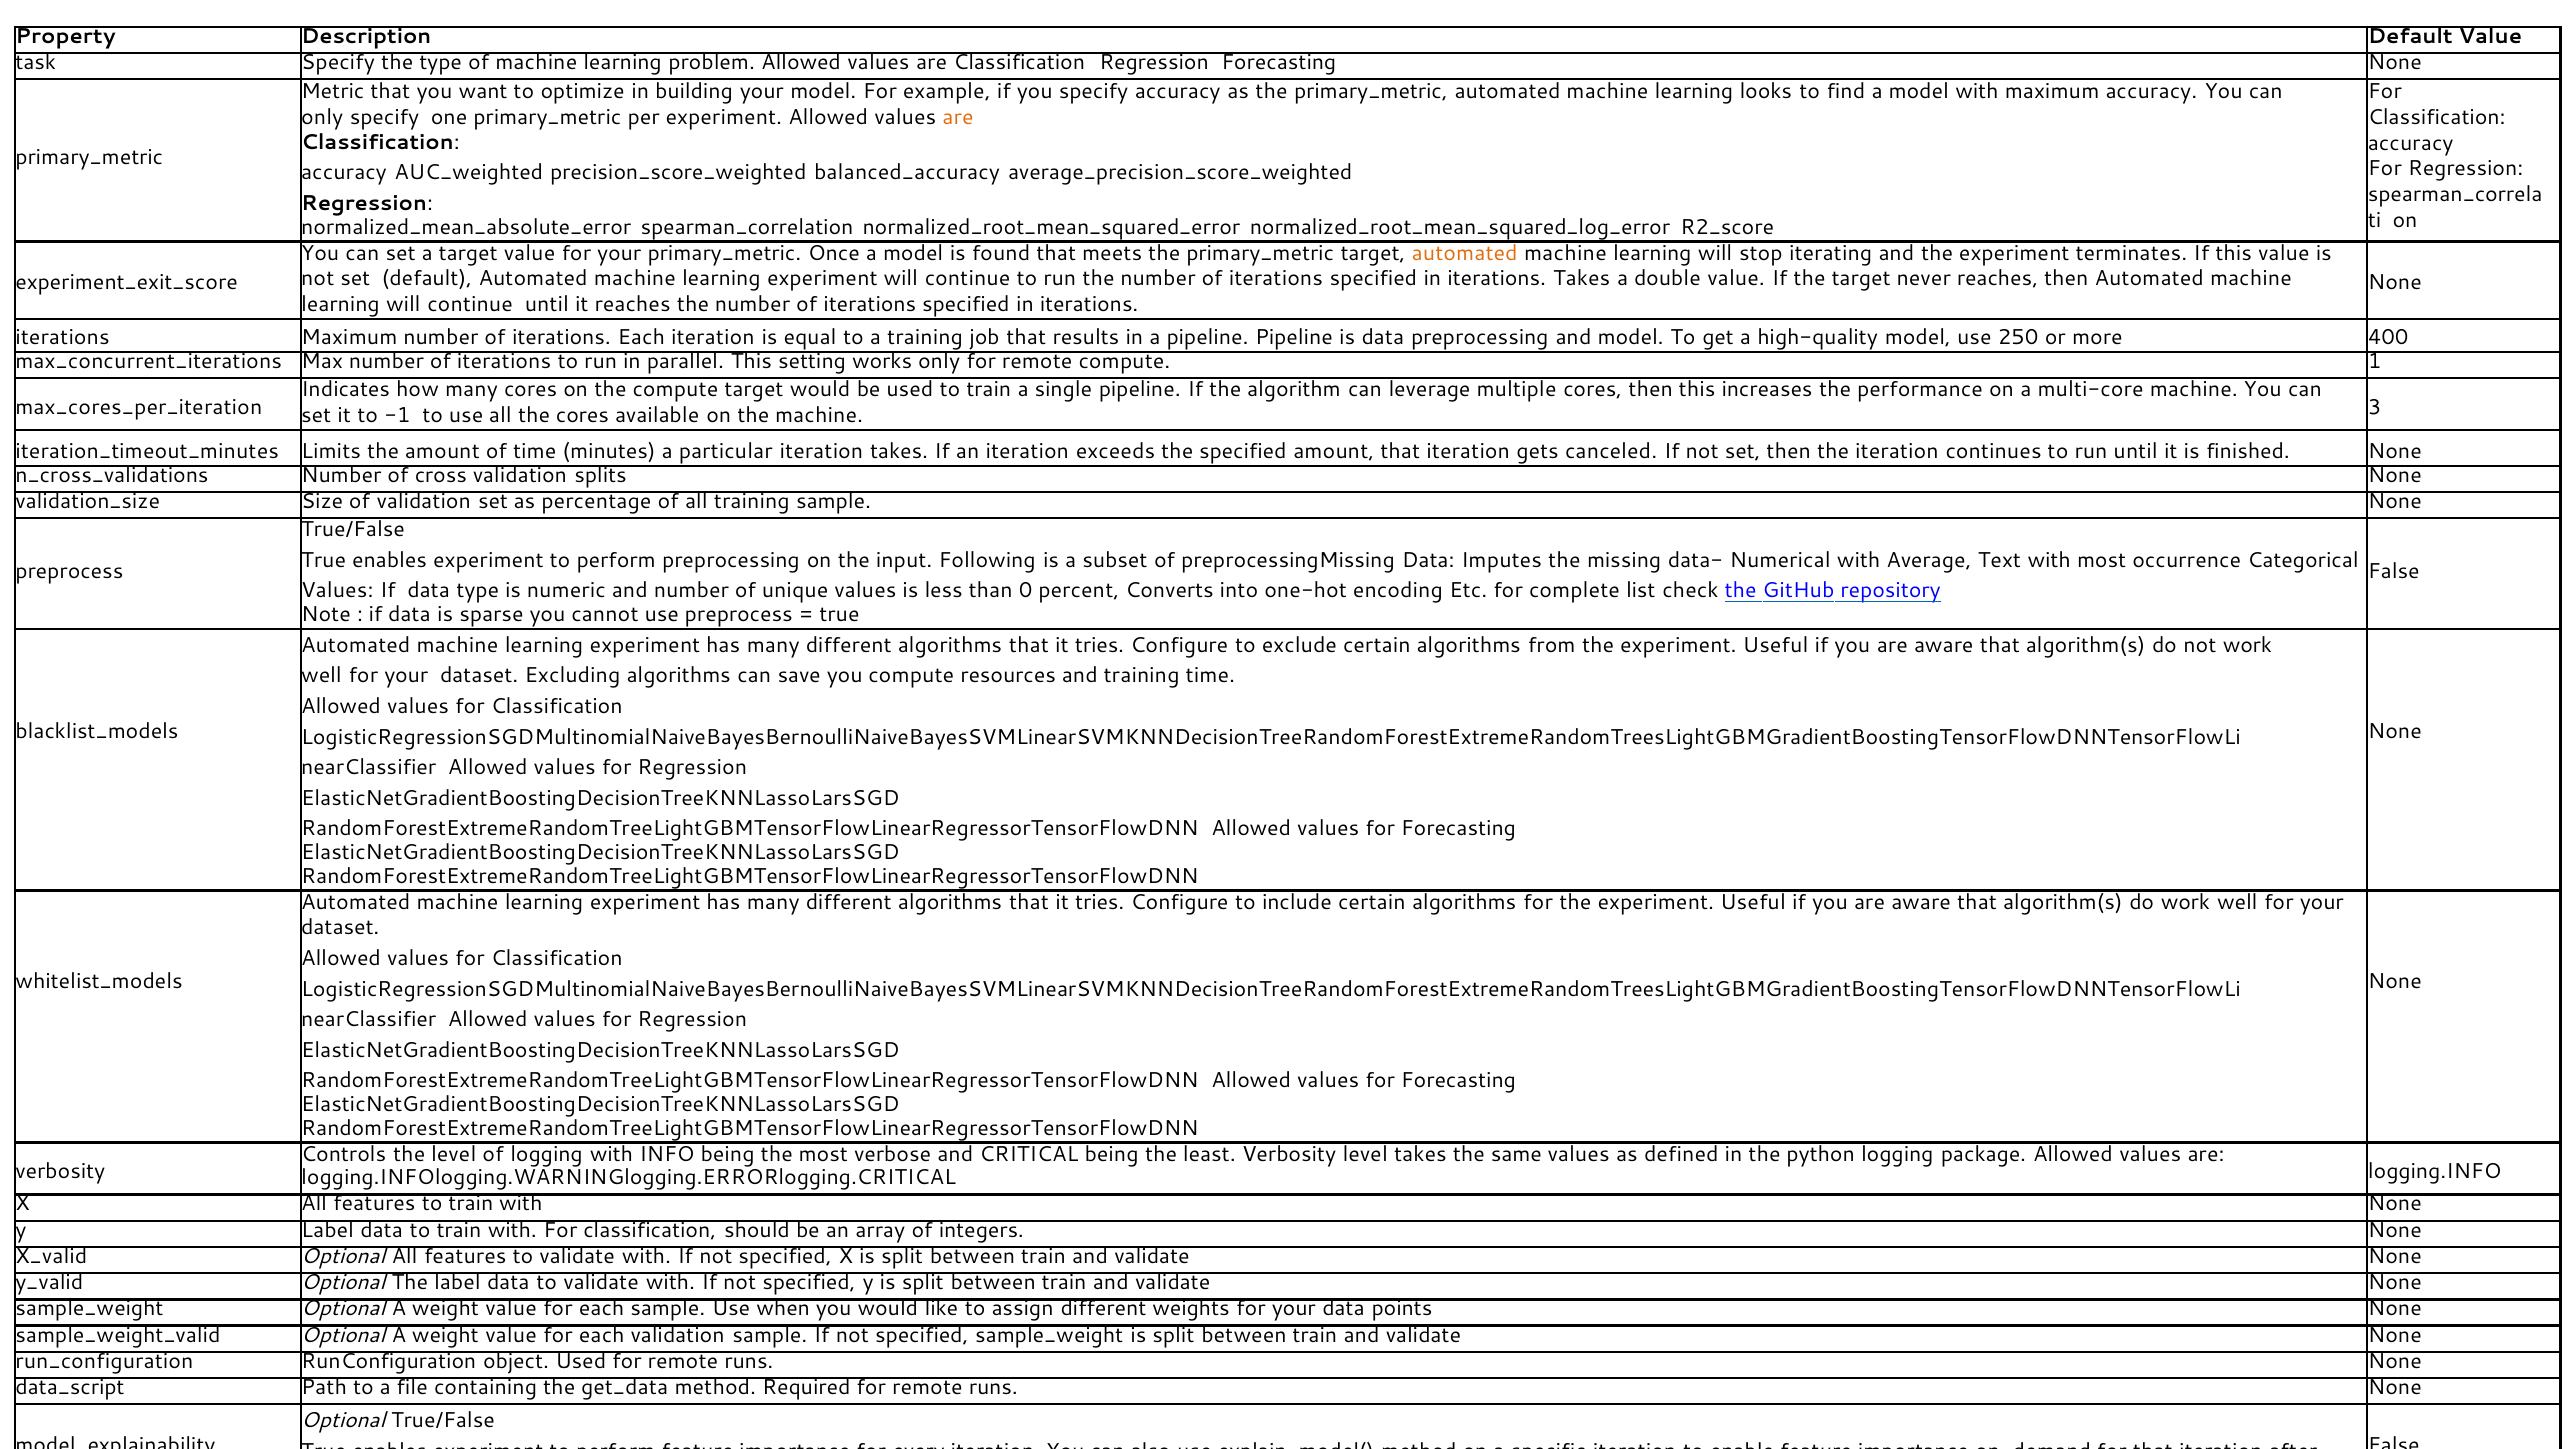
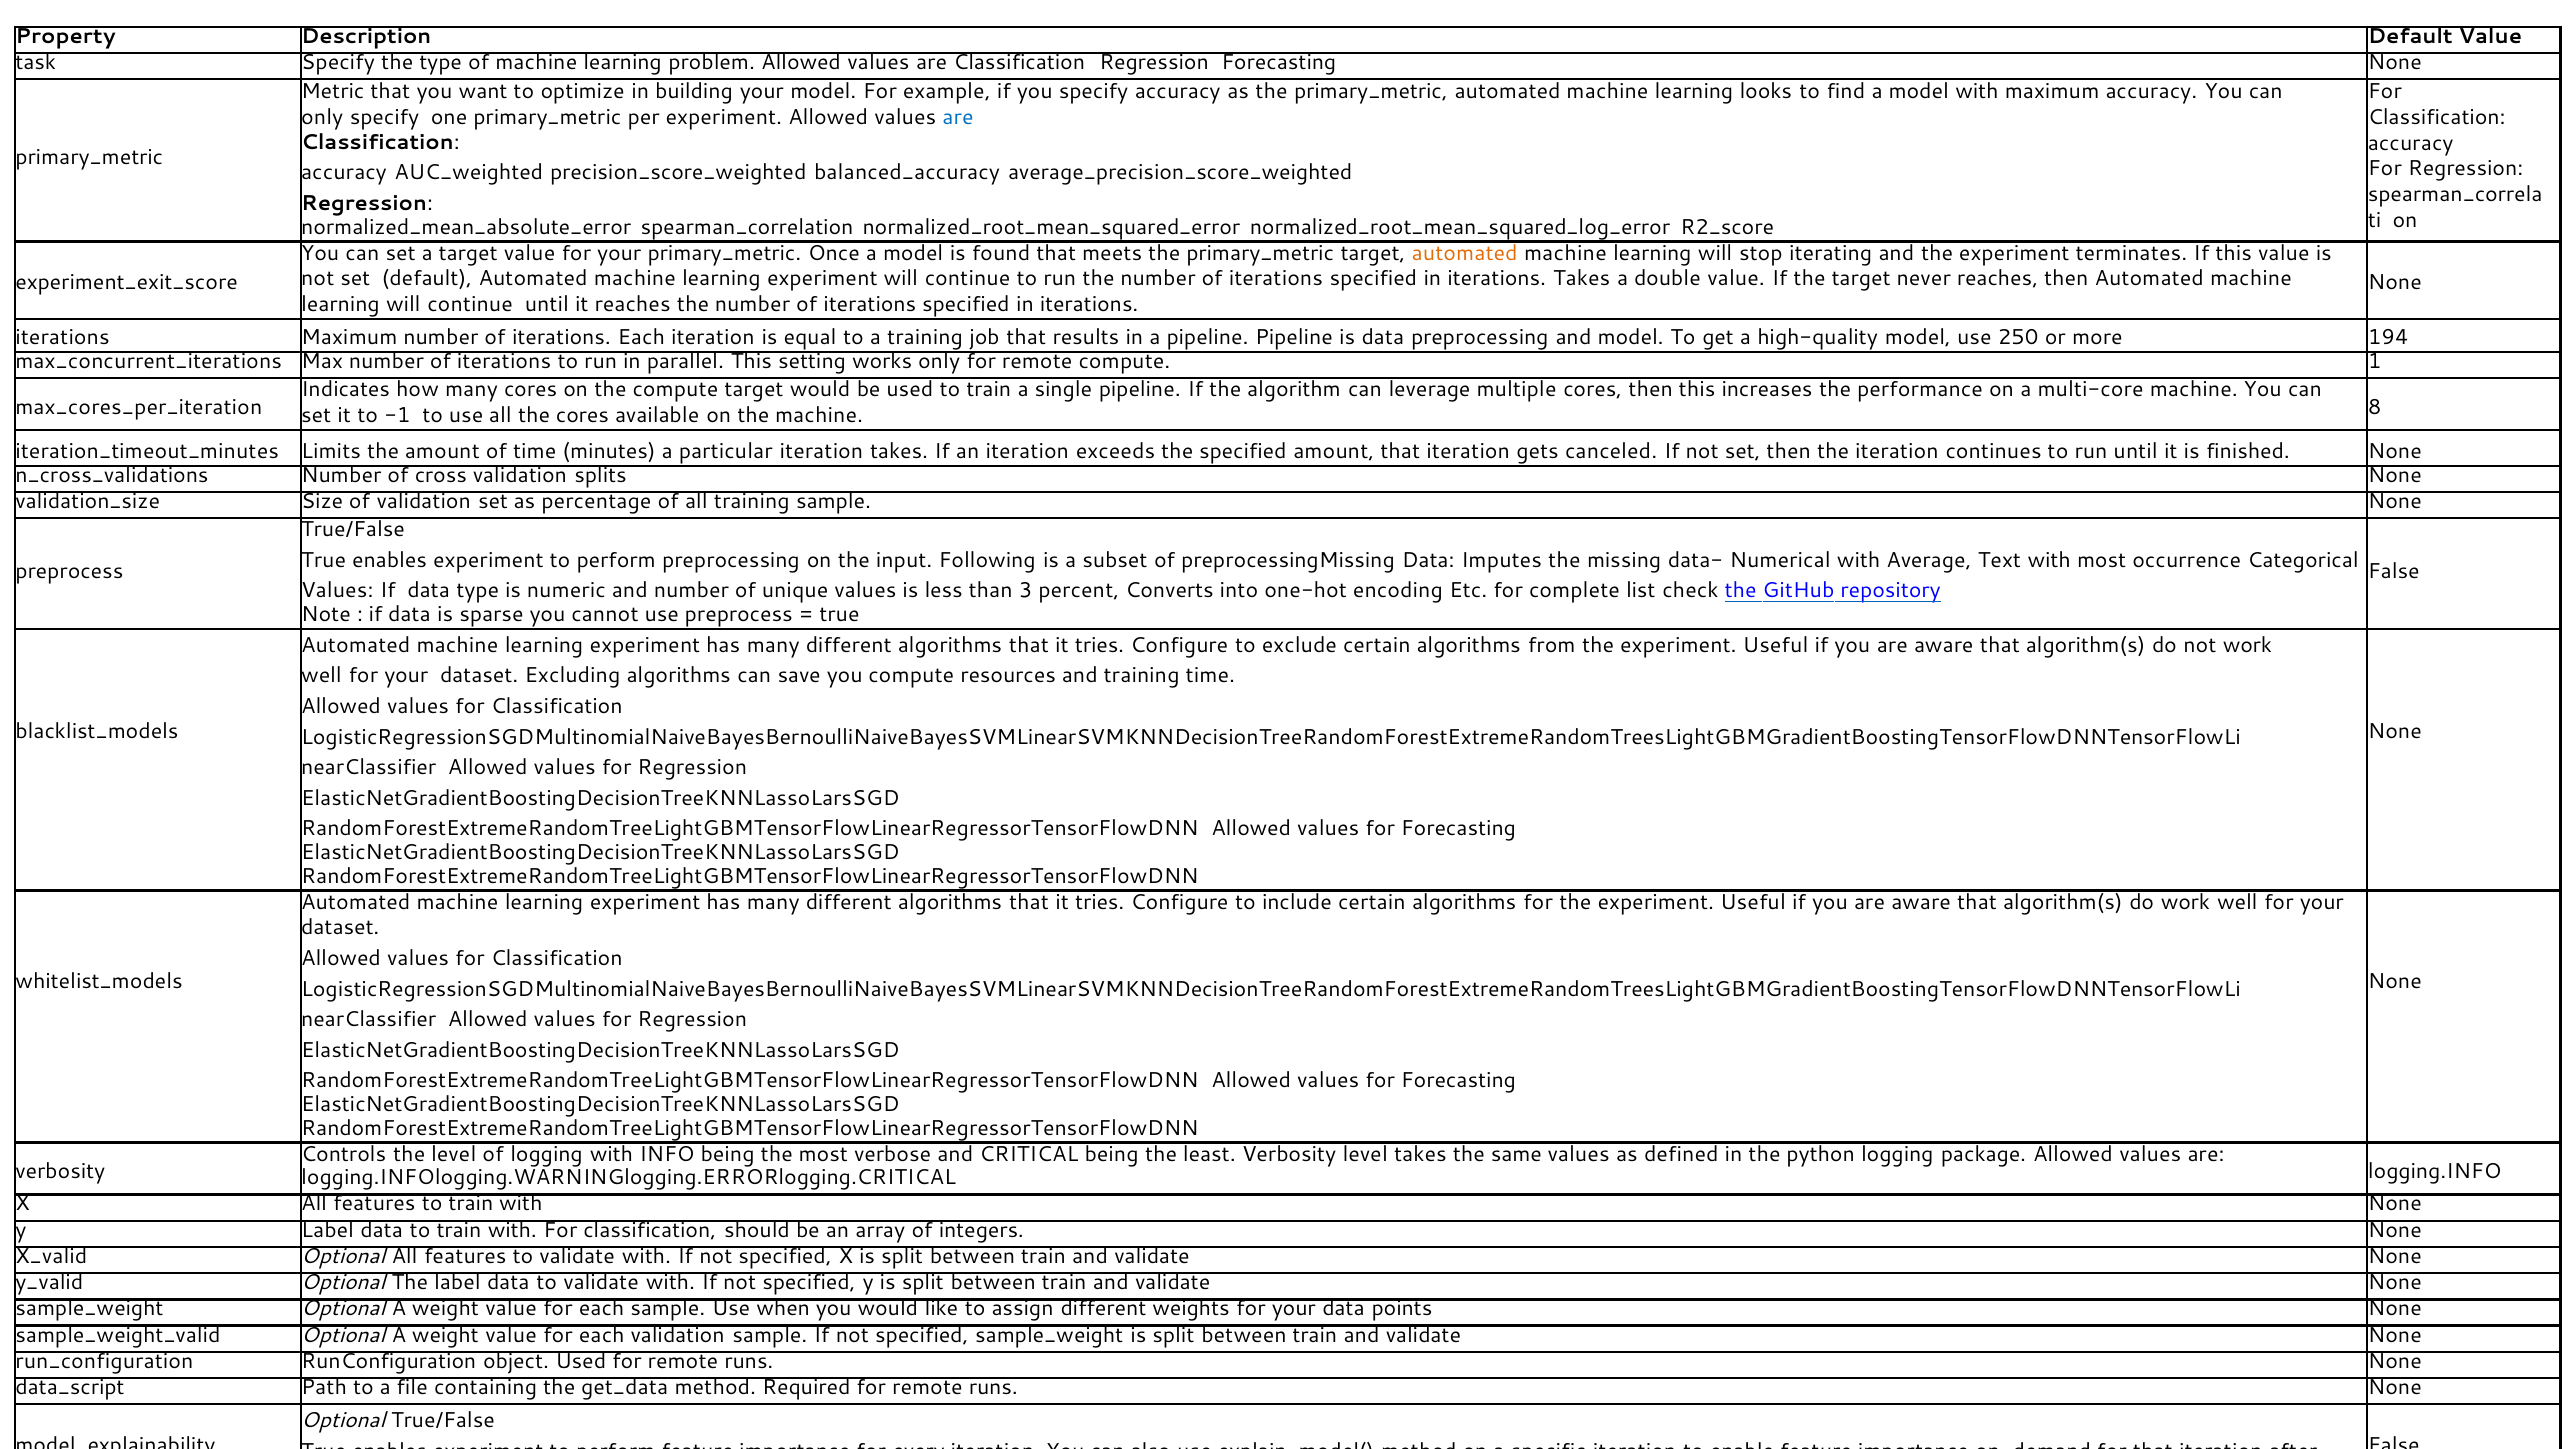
are at (958, 117) colour: orange -> blue
400: 400 -> 194
3: 3 -> 8
0: 0 -> 3
